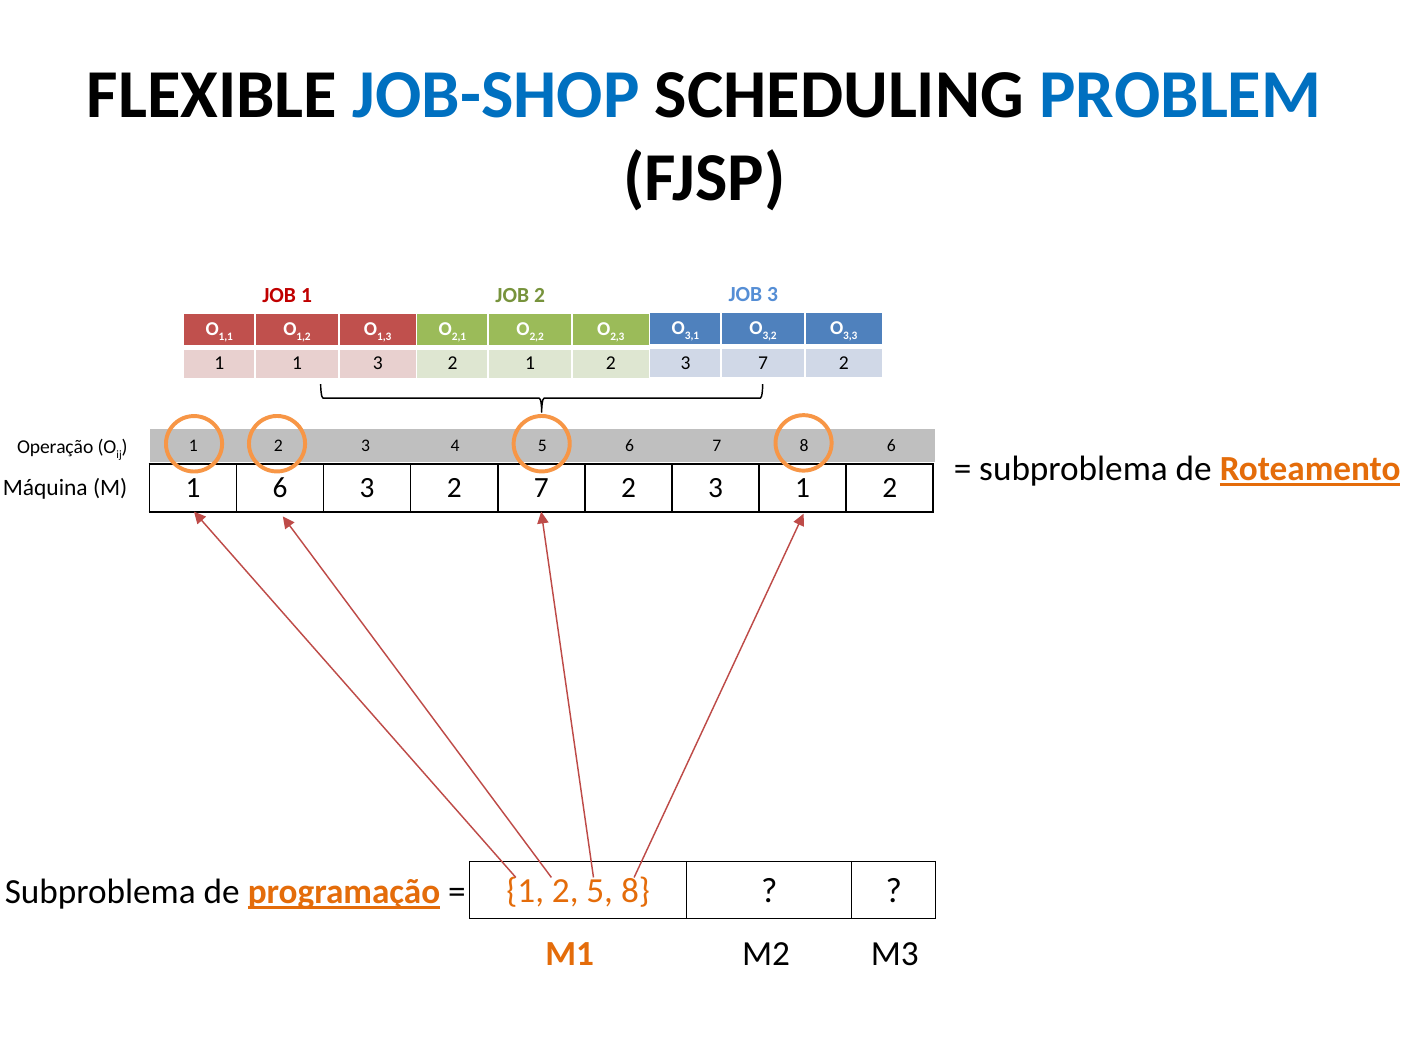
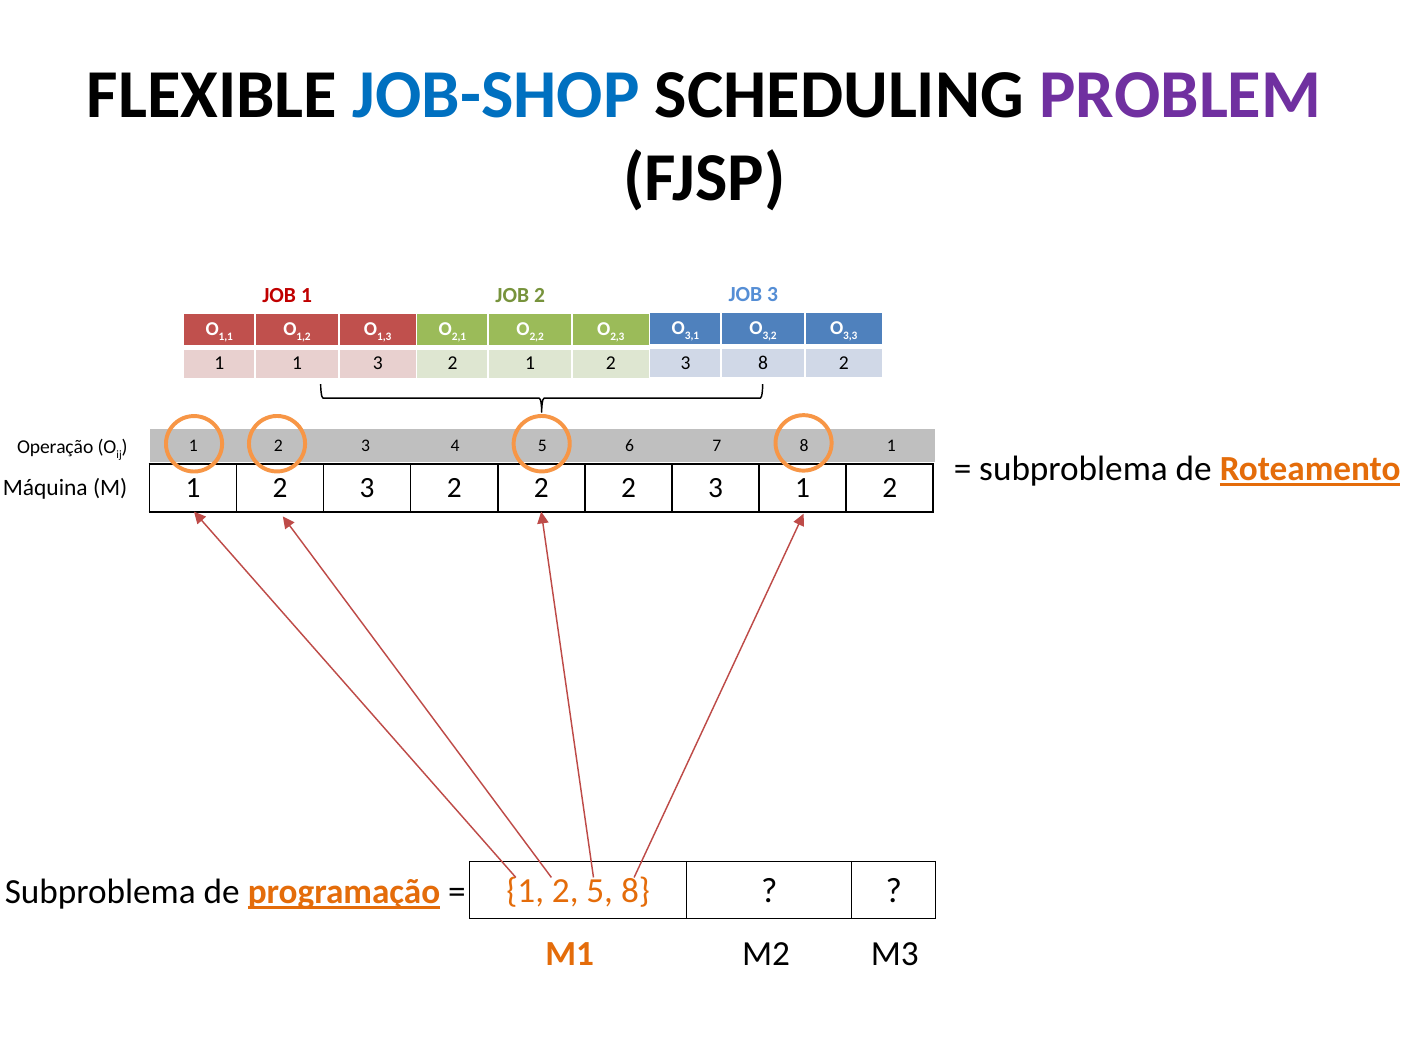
PROBLEM colour: blue -> purple
3 7: 7 -> 8
8 6: 6 -> 1
6 at (280, 488): 6 -> 2
3 2 7: 7 -> 2
